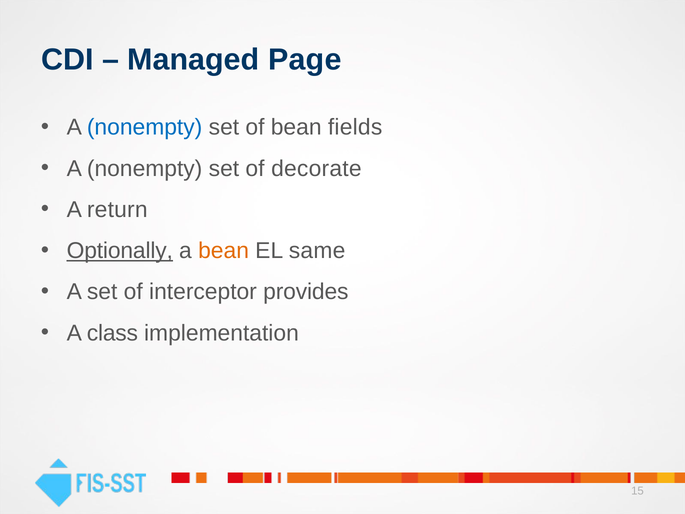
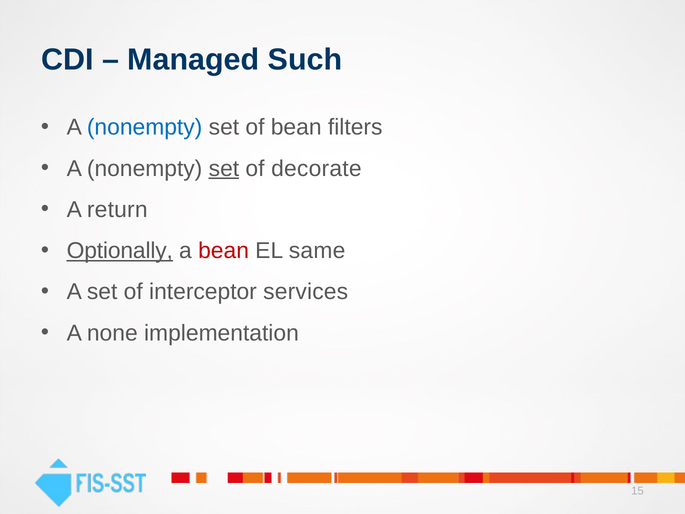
Page: Page -> Such
fields: fields -> filters
set at (224, 168) underline: none -> present
bean at (224, 251) colour: orange -> red
provides: provides -> services
class: class -> none
